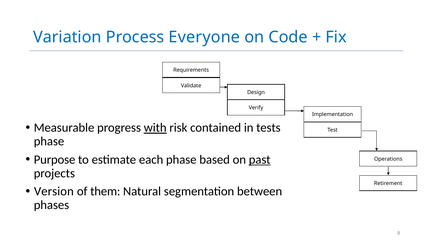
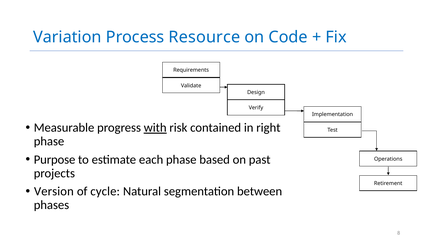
Everyone: Everyone -> Resource
tests: tests -> right
past underline: present -> none
them: them -> cycle
